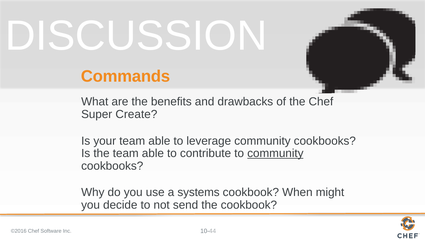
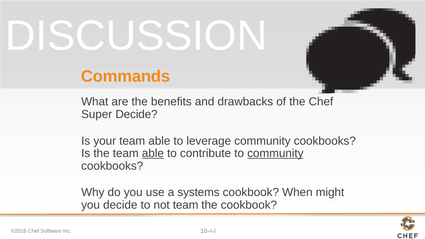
Super Create: Create -> Decide
able at (153, 153) underline: none -> present
not send: send -> team
